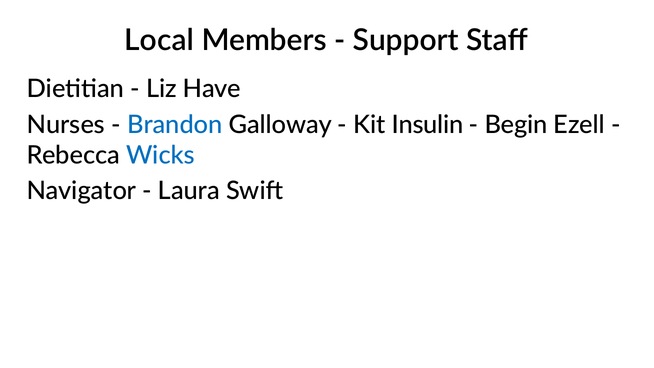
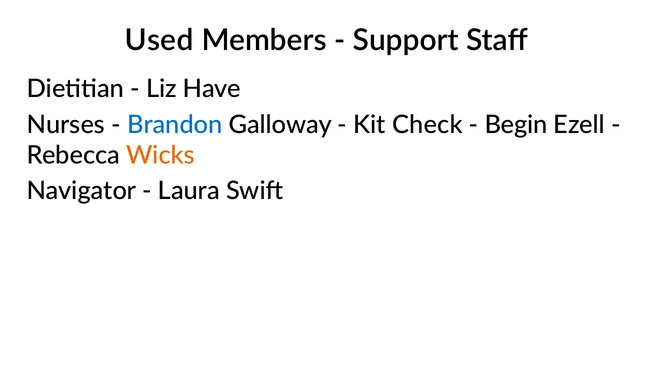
Local: Local -> Used
Insulin: Insulin -> Check
Wicks colour: blue -> orange
